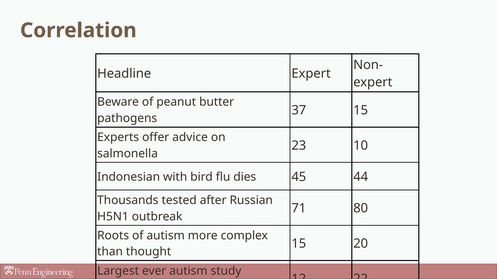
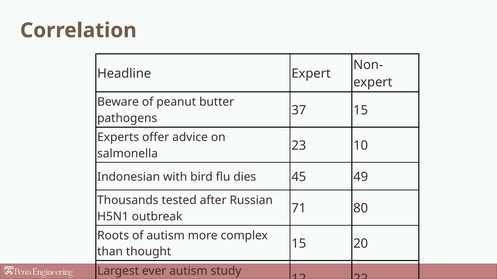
44: 44 -> 49
